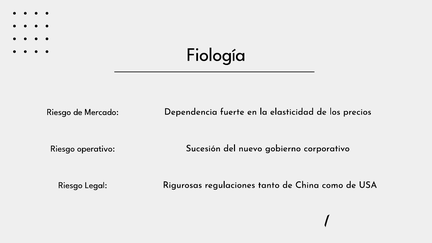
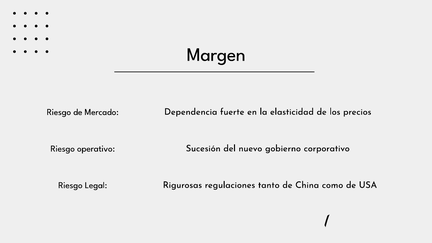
Fiología: Fiología -> Margen
